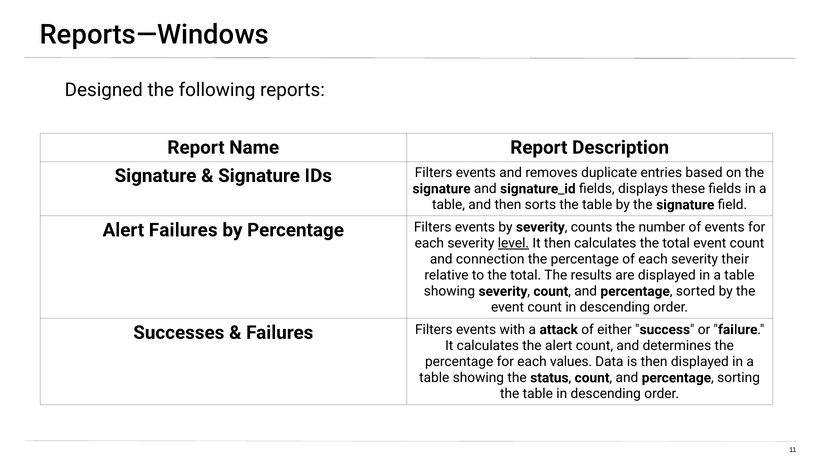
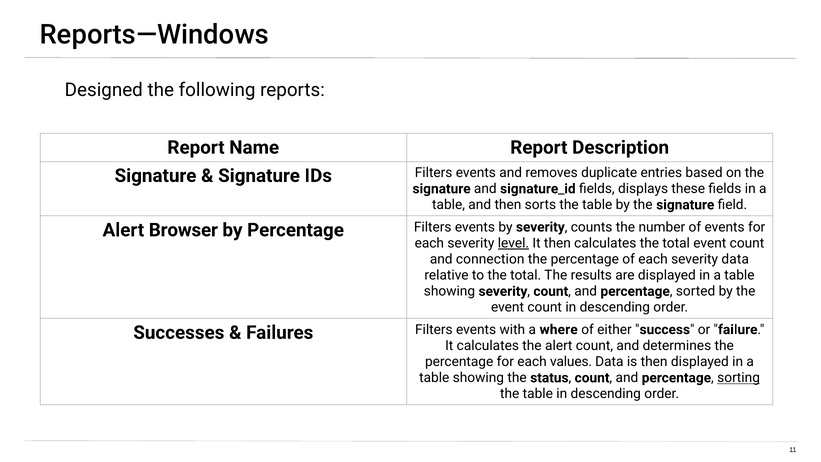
Alert Failures: Failures -> Browser
severity their: their -> data
attack: attack -> where
sorting underline: none -> present
